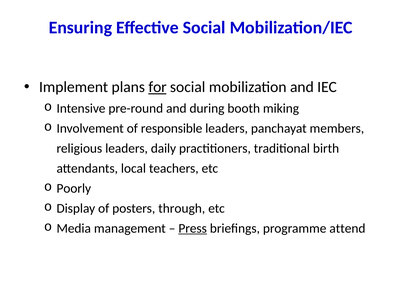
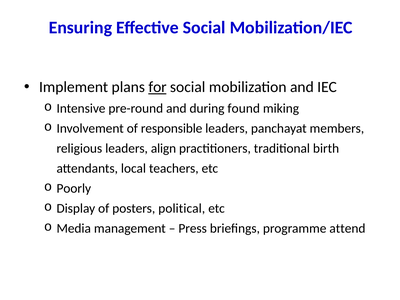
booth: booth -> found
daily: daily -> align
through: through -> political
Press underline: present -> none
